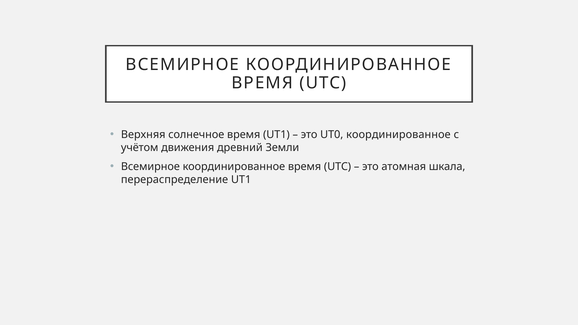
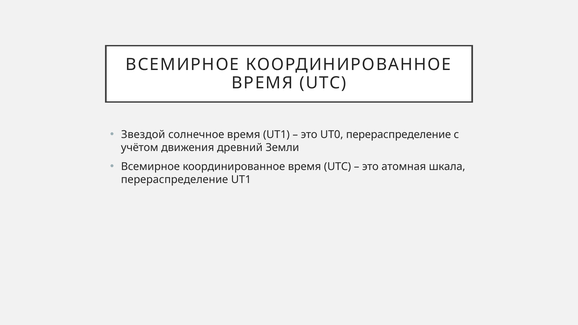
Верхняя: Верхняя -> Звездой
UT0 координированное: координированное -> перераспределение
